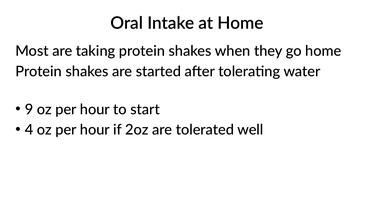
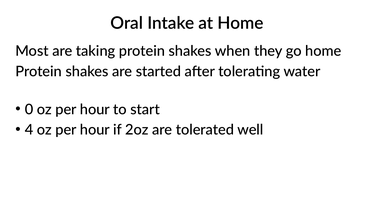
9: 9 -> 0
